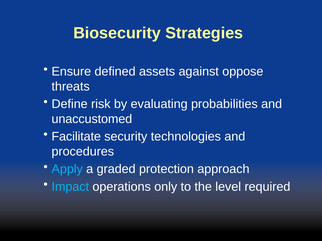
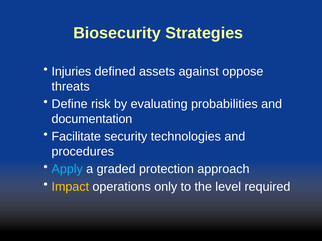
Ensure: Ensure -> Injuries
unaccustomed: unaccustomed -> documentation
Impact colour: light blue -> yellow
